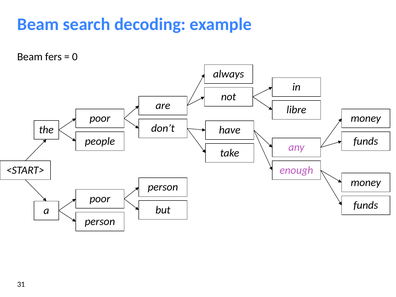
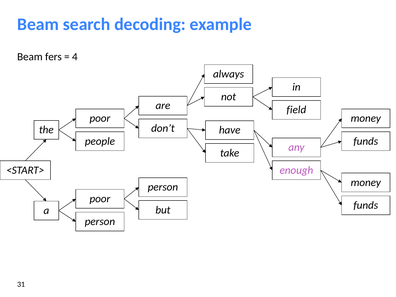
0: 0 -> 4
libre: libre -> field
